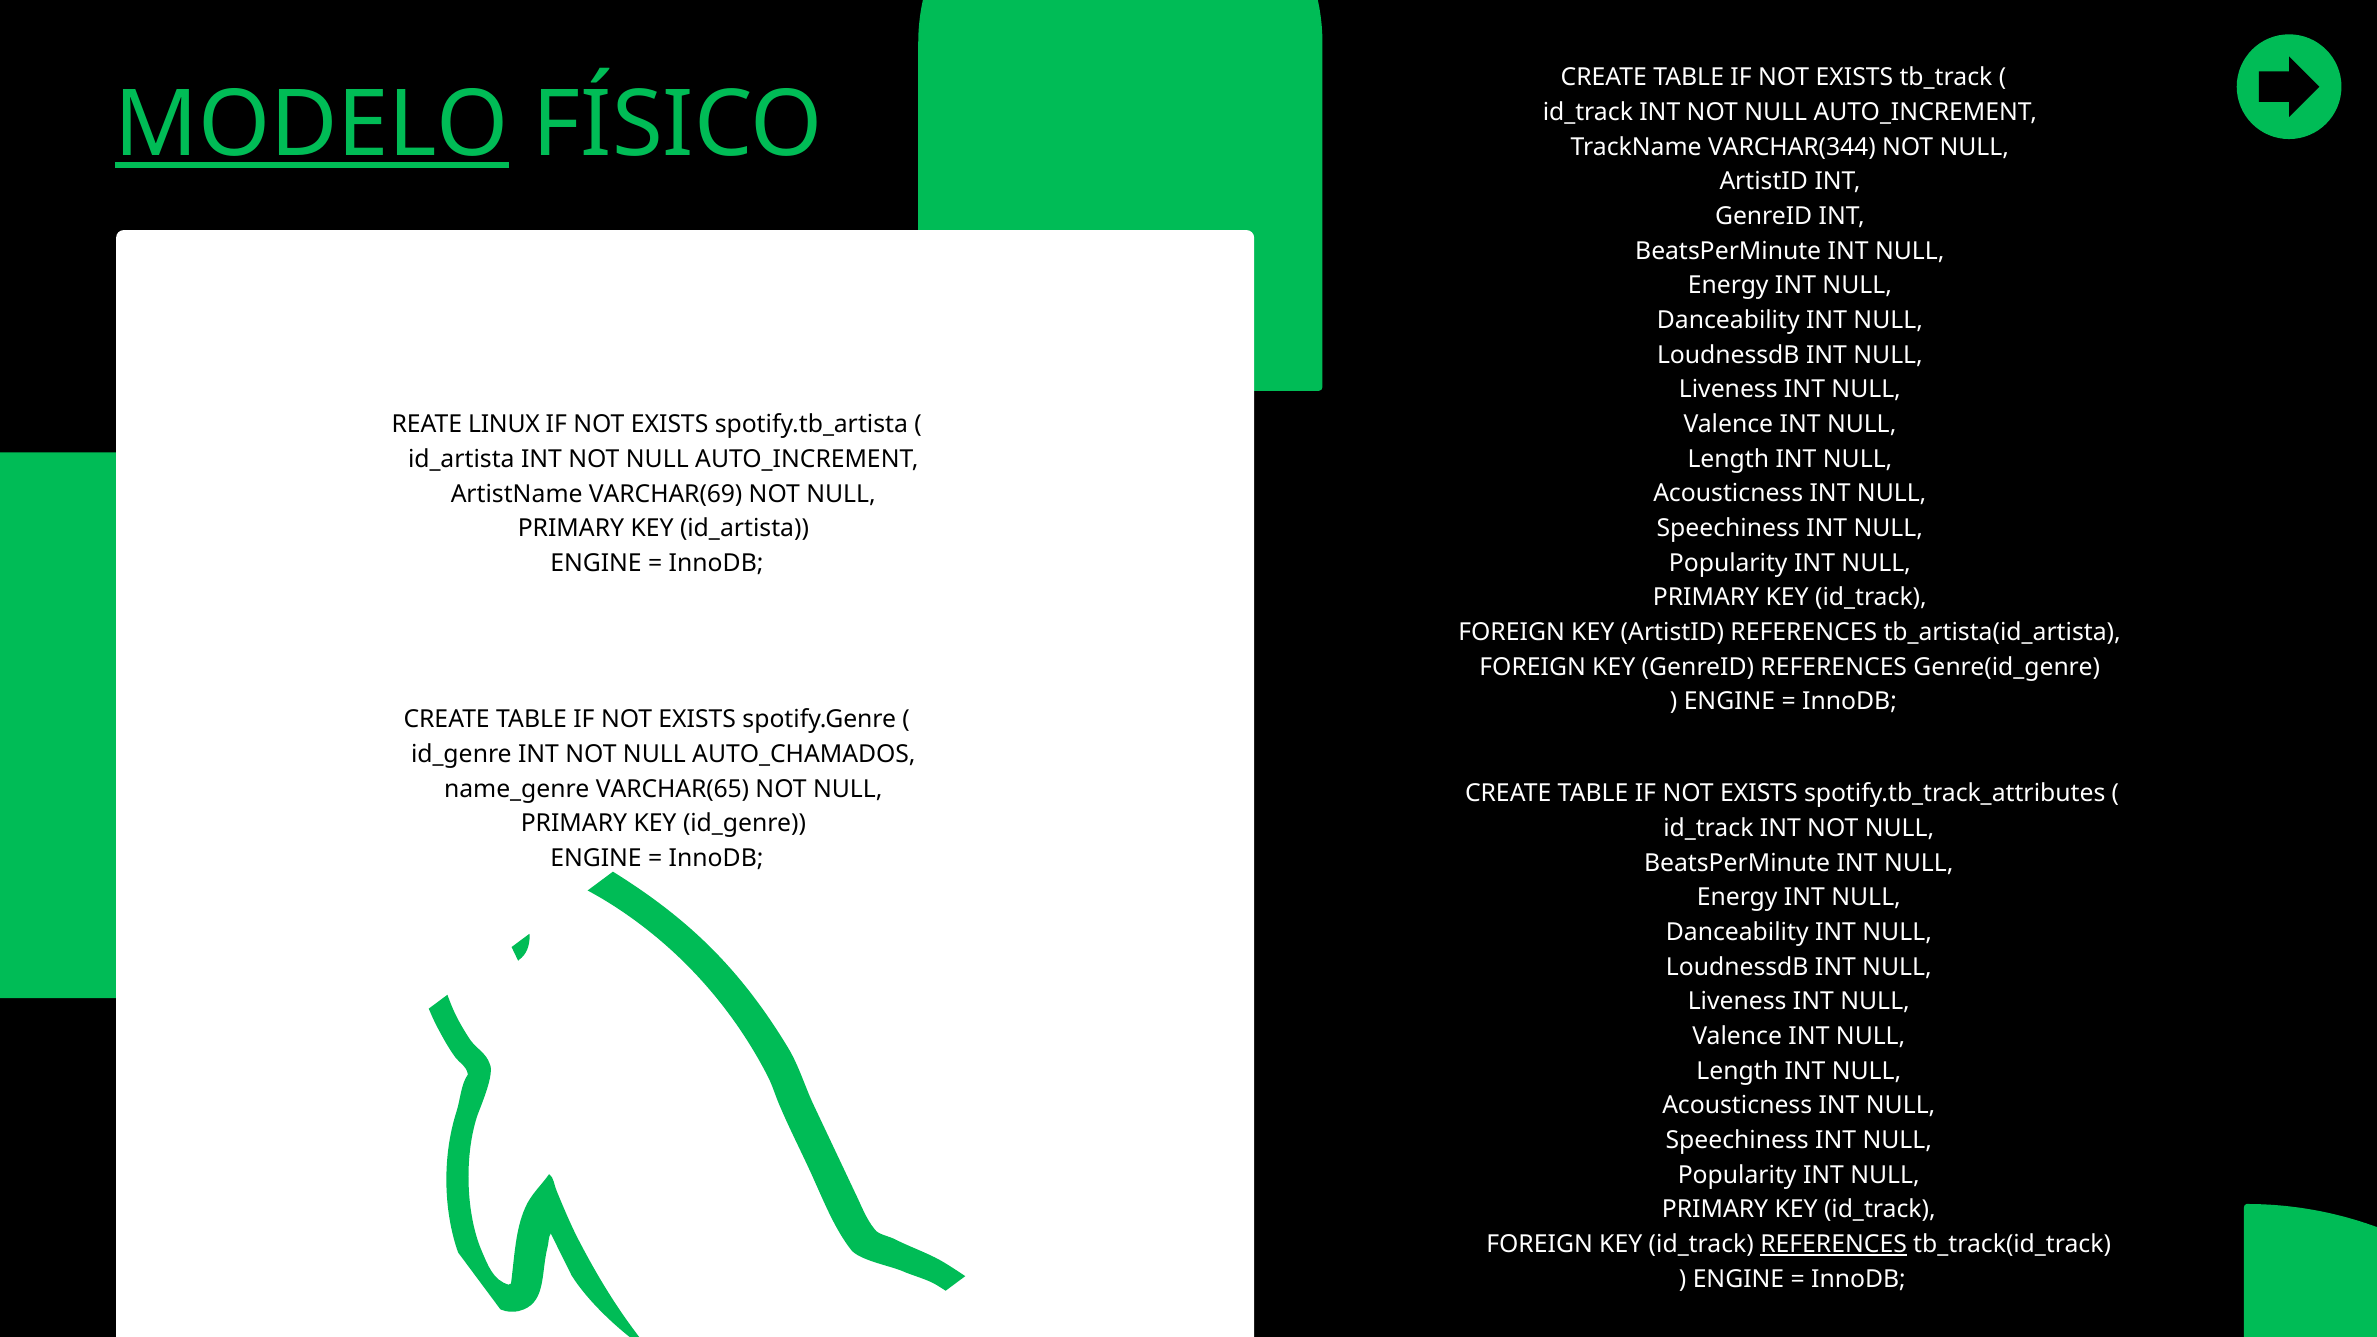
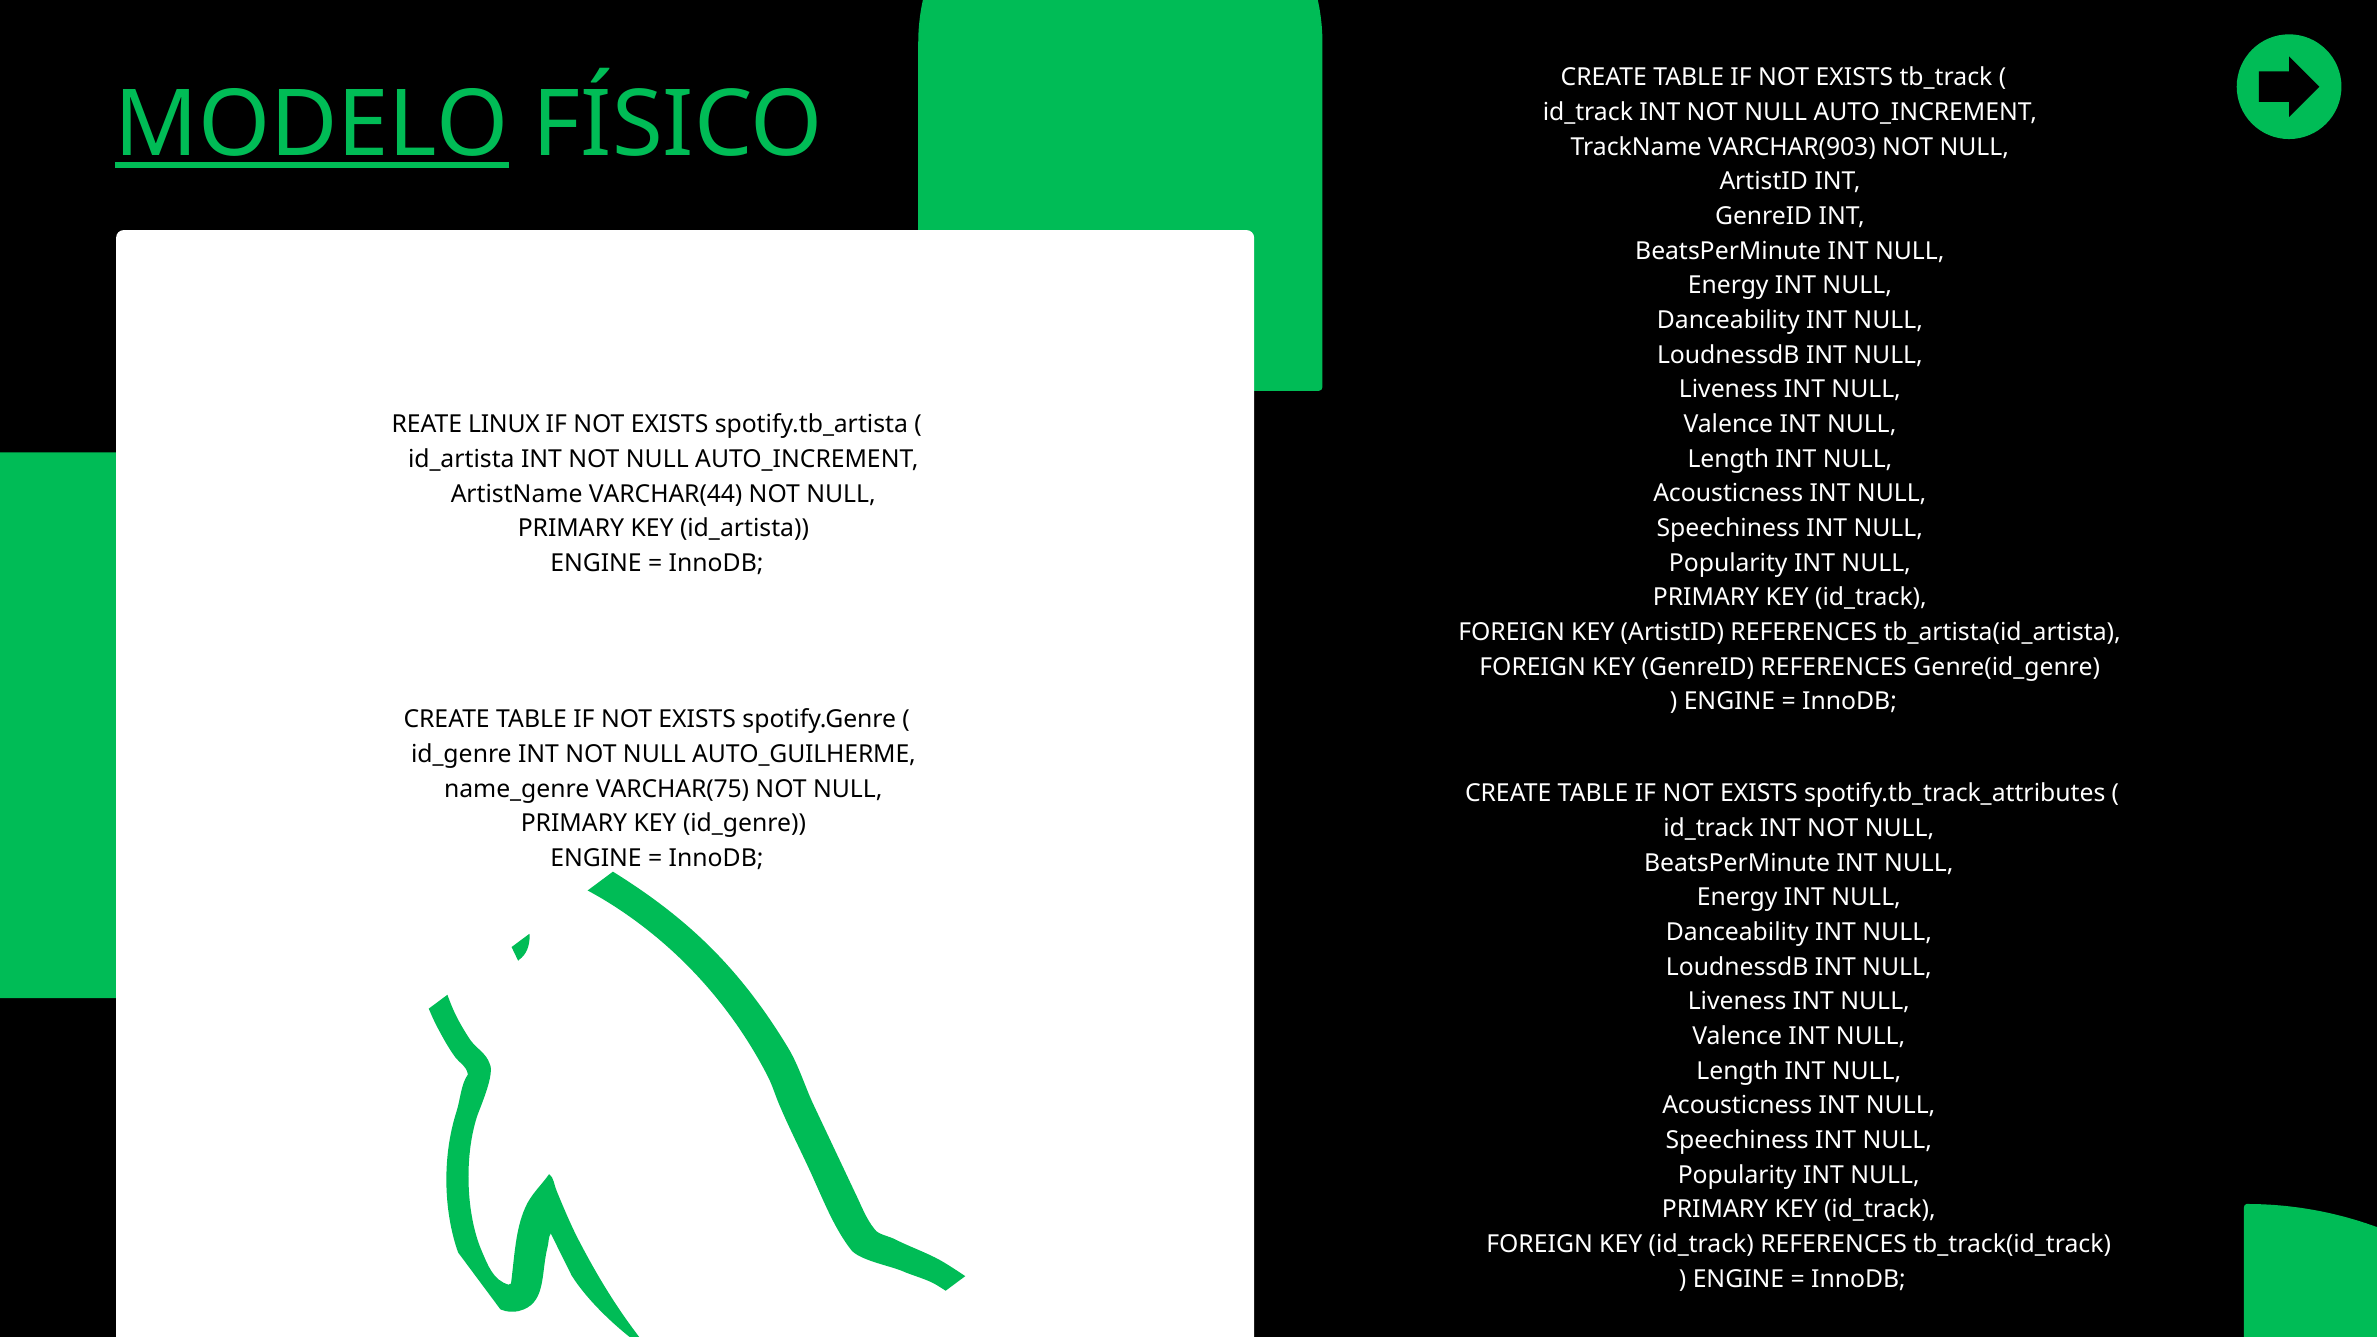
VARCHAR(344: VARCHAR(344 -> VARCHAR(903
VARCHAR(69: VARCHAR(69 -> VARCHAR(44
AUTO_CHAMADOS: AUTO_CHAMADOS -> AUTO_GUILHERME
VARCHAR(65: VARCHAR(65 -> VARCHAR(75
REFERENCES at (1834, 1244) underline: present -> none
